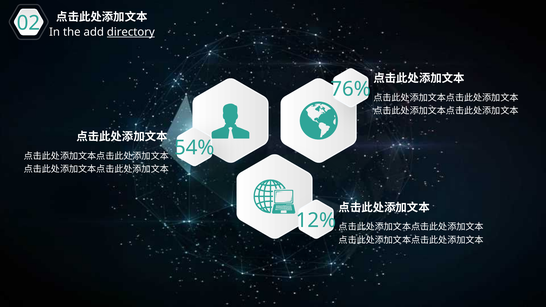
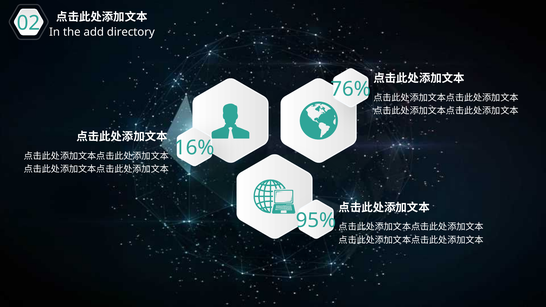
directory underline: present -> none
54%: 54% -> 16%
12%: 12% -> 95%
